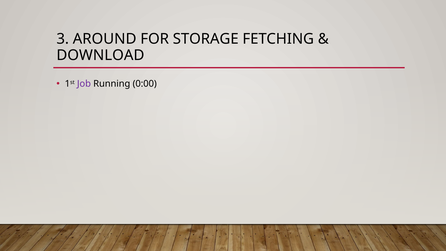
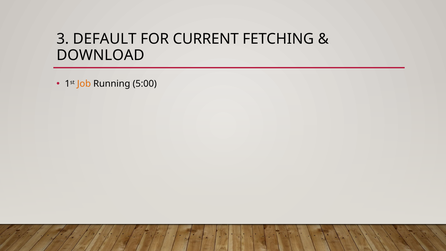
AROUND: AROUND -> DEFAULT
STORAGE: STORAGE -> CURRENT
Job colour: purple -> orange
0:00: 0:00 -> 5:00
